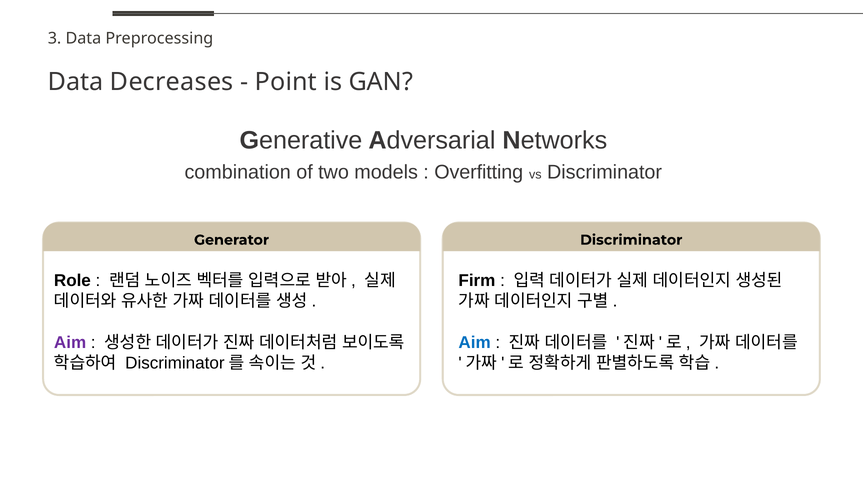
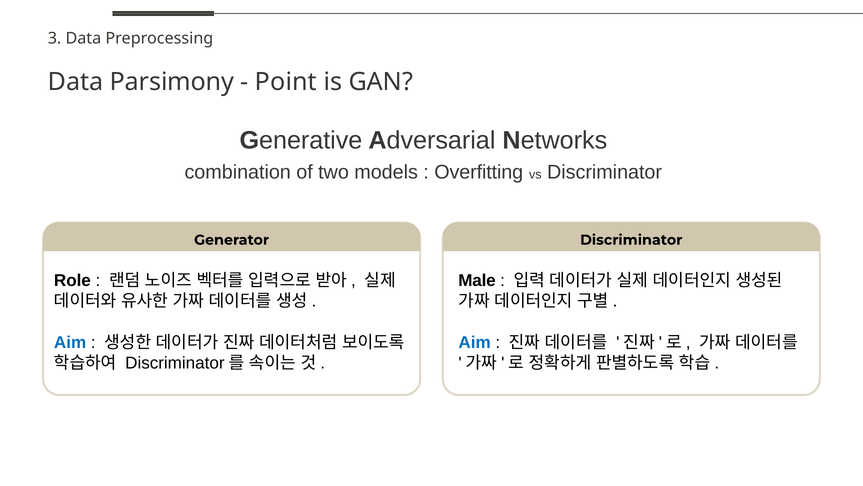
Decreases: Decreases -> Parsimony
Firm: Firm -> Male
Aim at (70, 342) colour: purple -> blue
